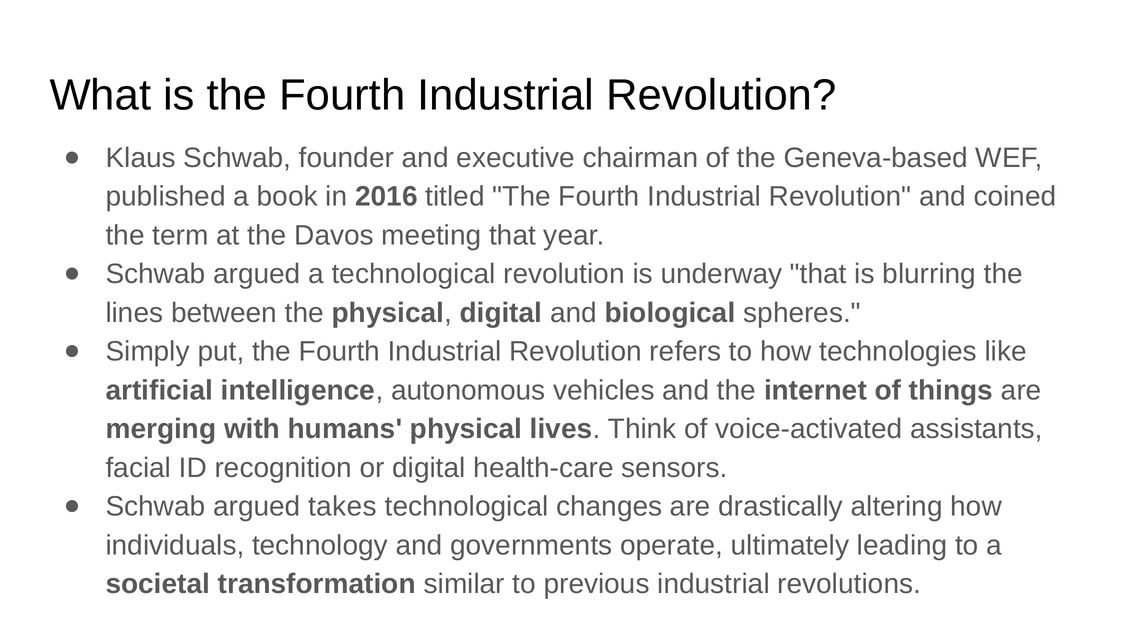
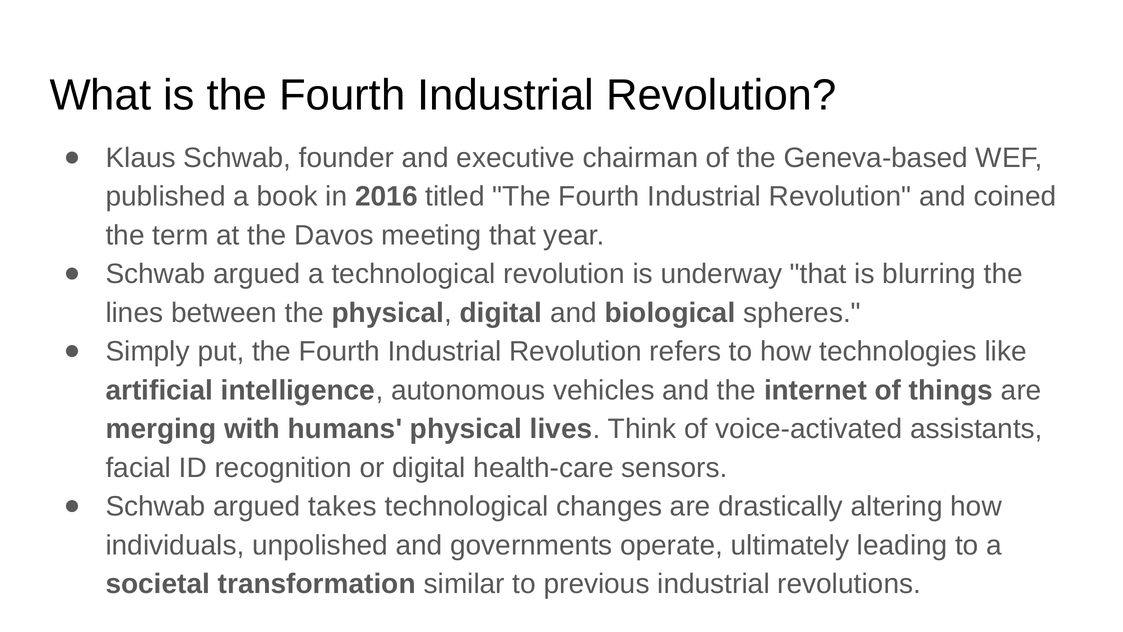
technology: technology -> unpolished
